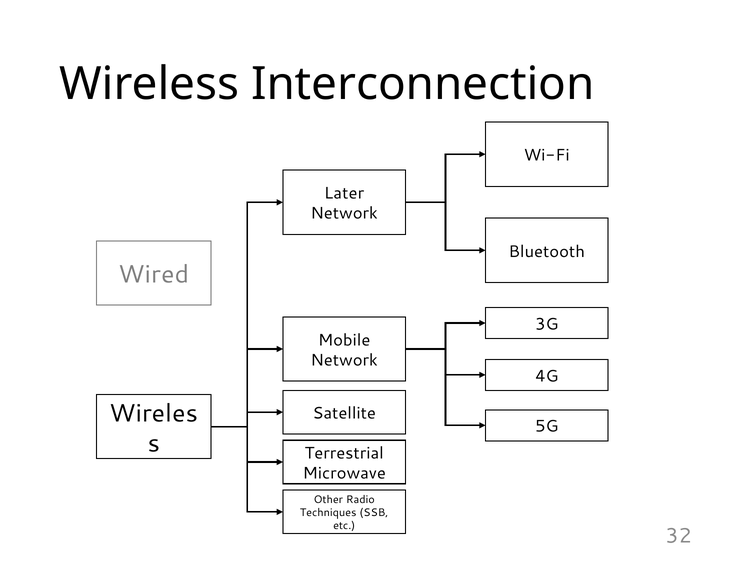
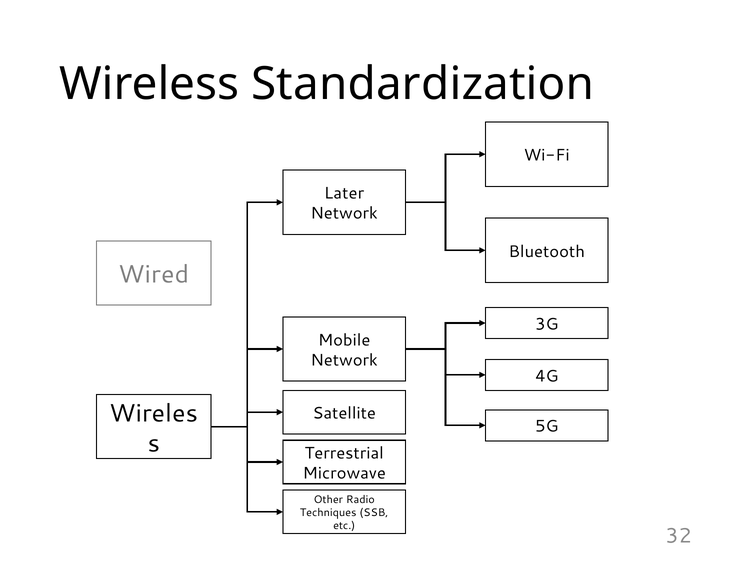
Interconnection: Interconnection -> Standardization
